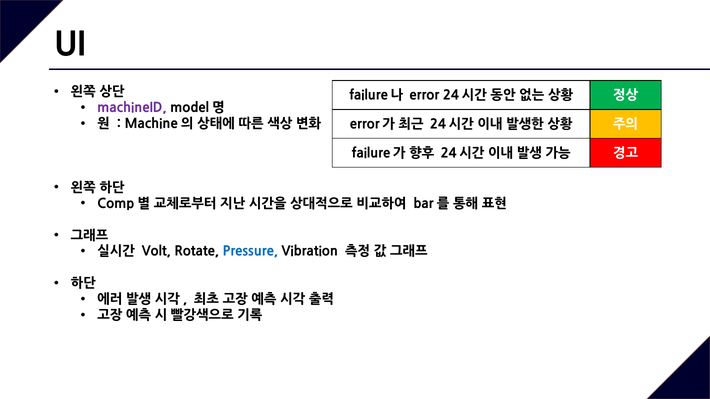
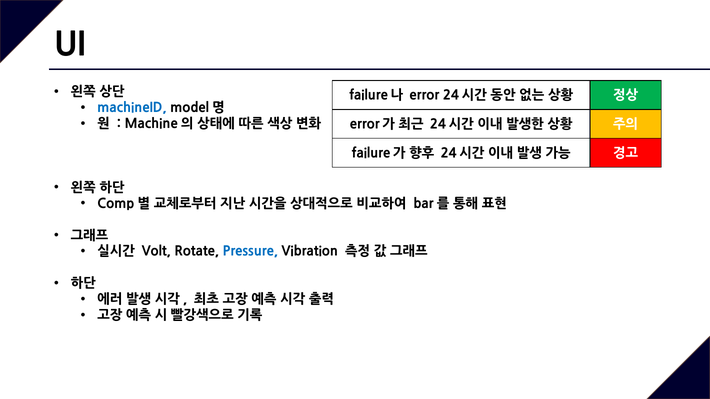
machineID colour: purple -> blue
